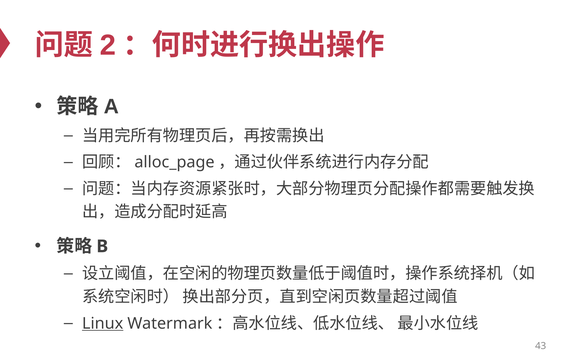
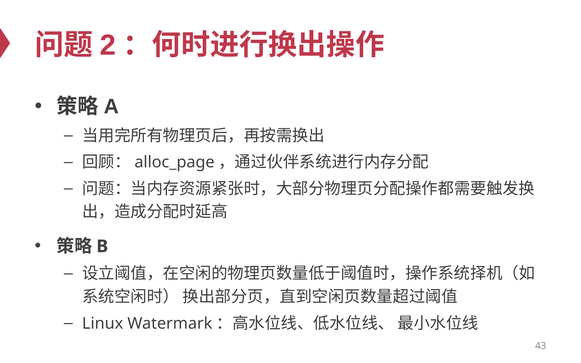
Linux underline: present -> none
